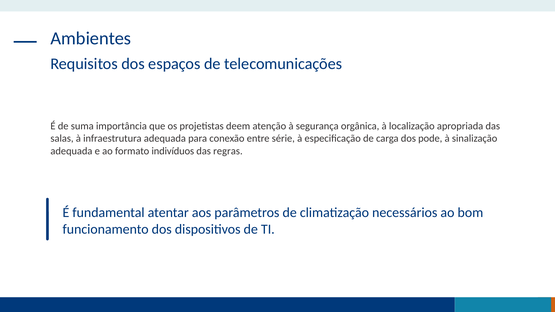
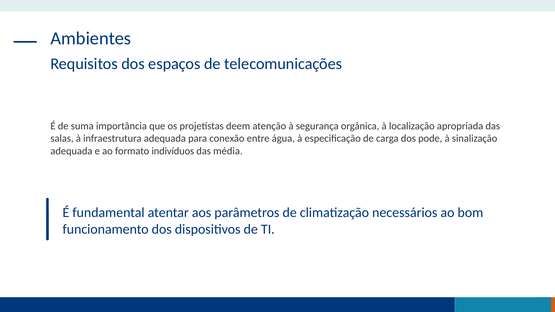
série: série -> água
regras: regras -> média
